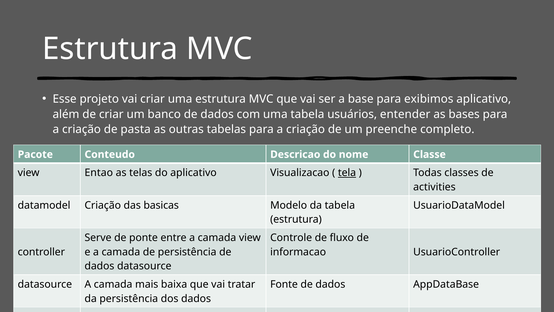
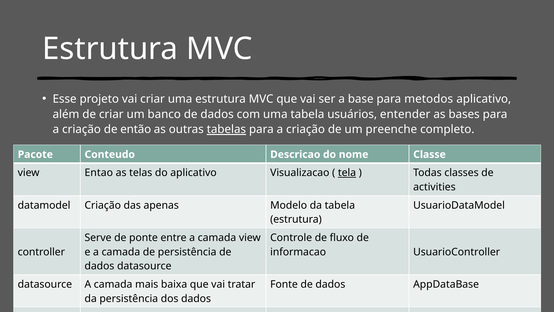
exibimos: exibimos -> metodos
pasta: pasta -> então
tabelas underline: none -> present
basicas: basicas -> apenas
